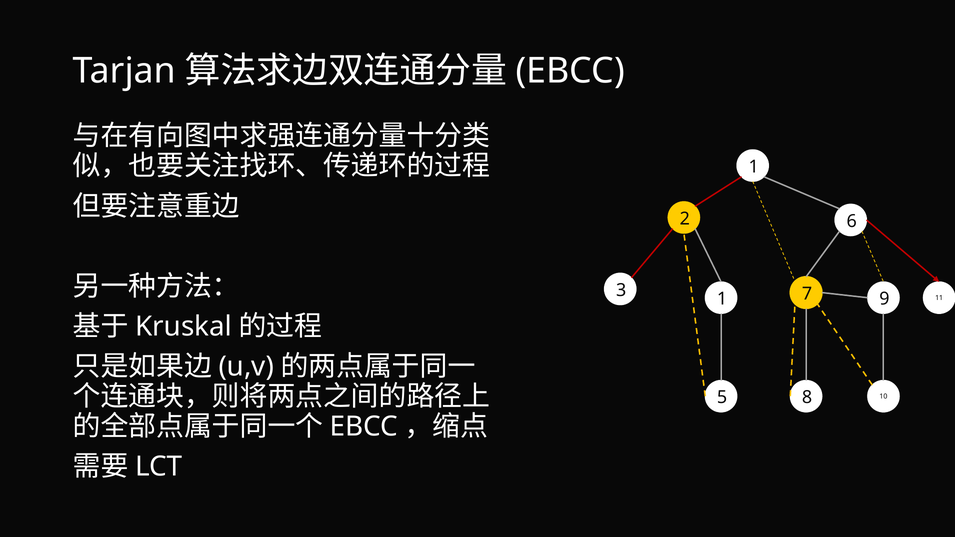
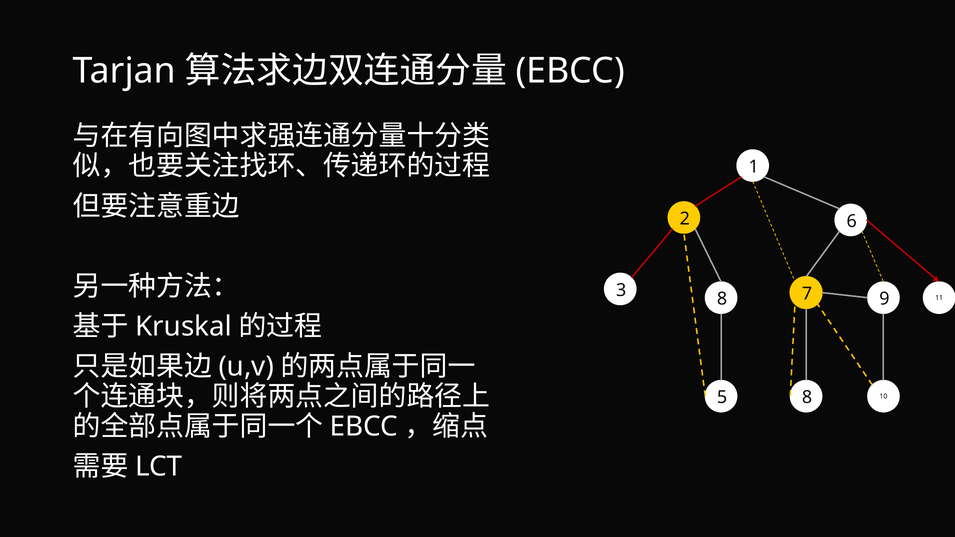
3 1: 1 -> 8
